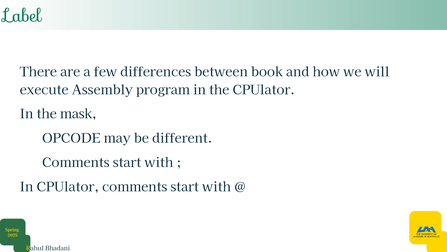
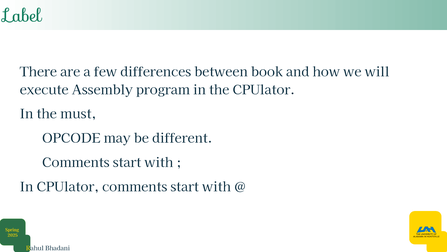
mask: mask -> must
